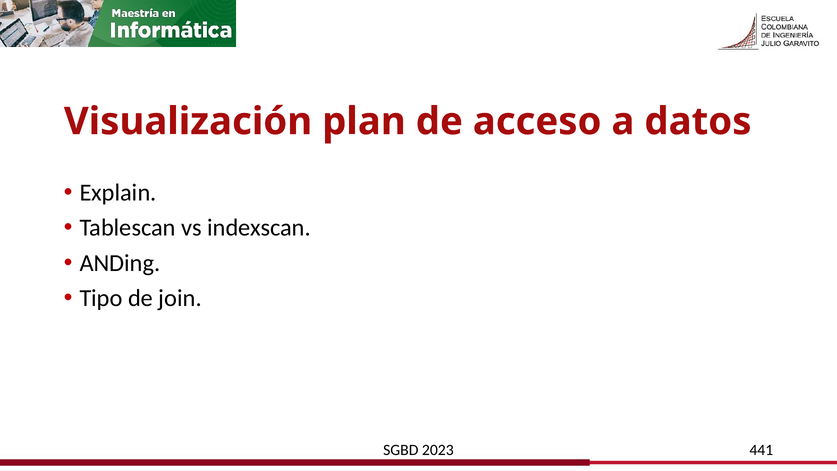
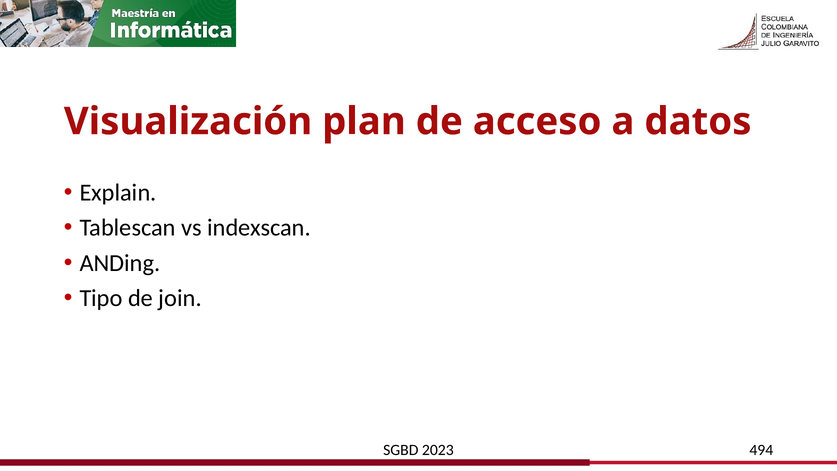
441: 441 -> 494
